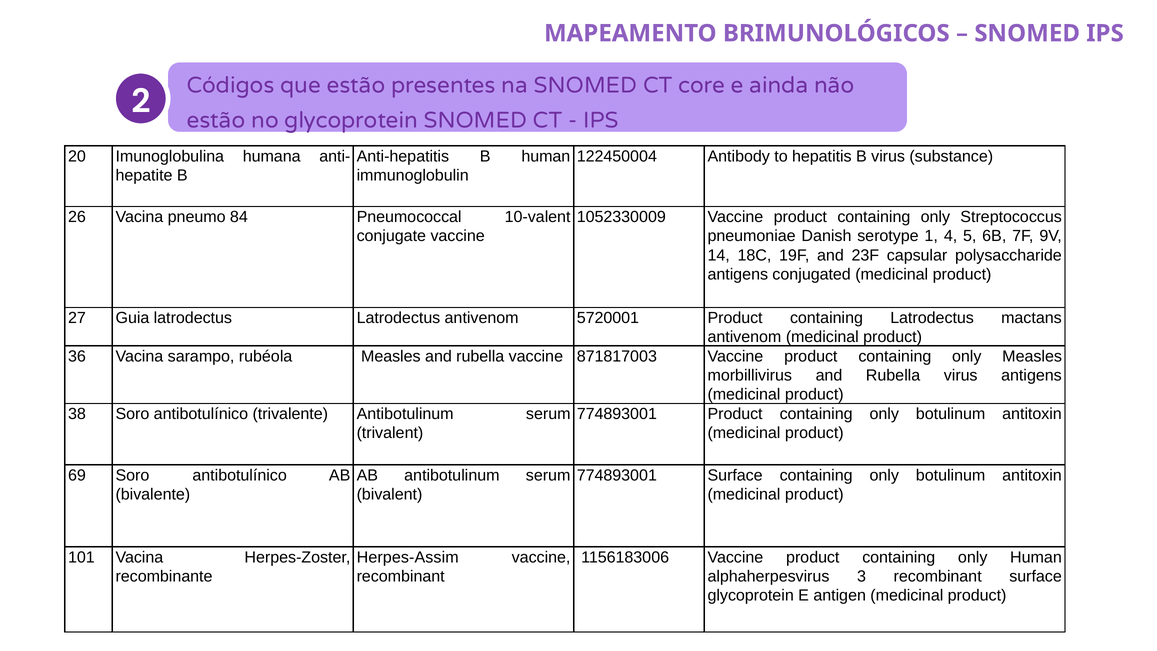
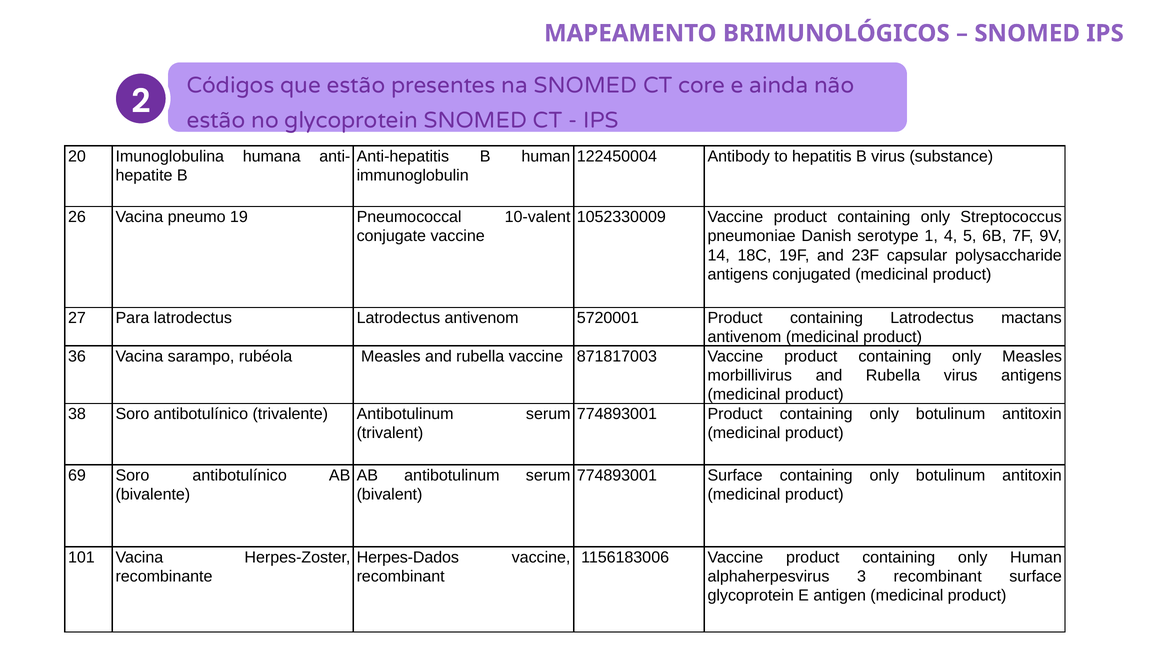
84: 84 -> 19
Guia: Guia -> Para
Herpes-Assim: Herpes-Assim -> Herpes-Dados
